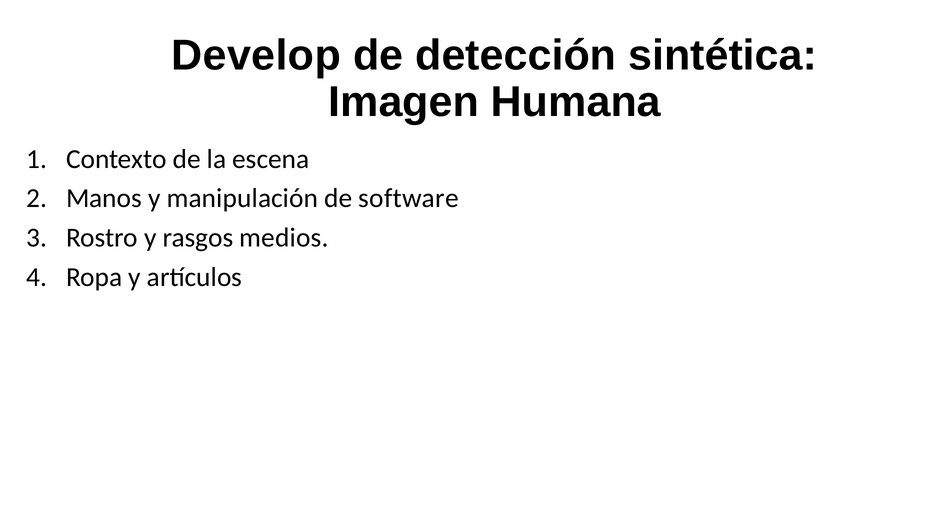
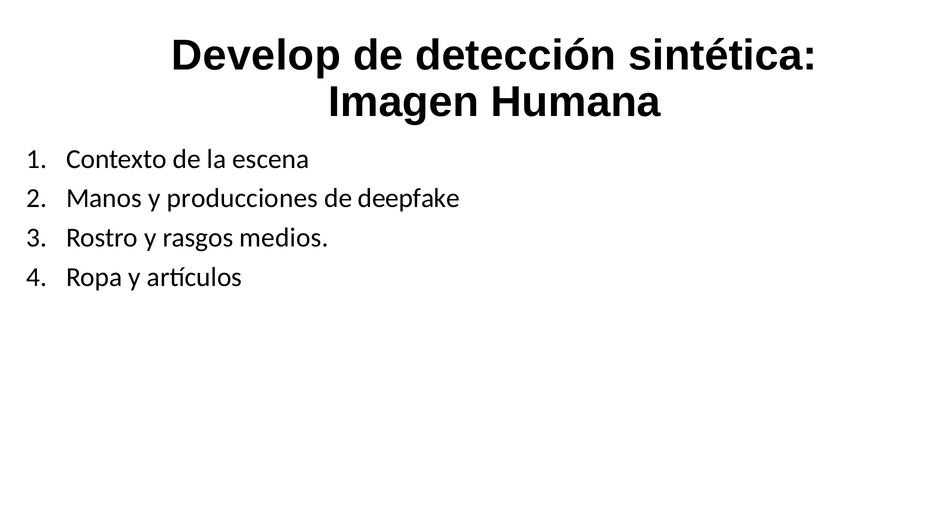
manipulación: manipulación -> producciones
software: software -> deepfake
